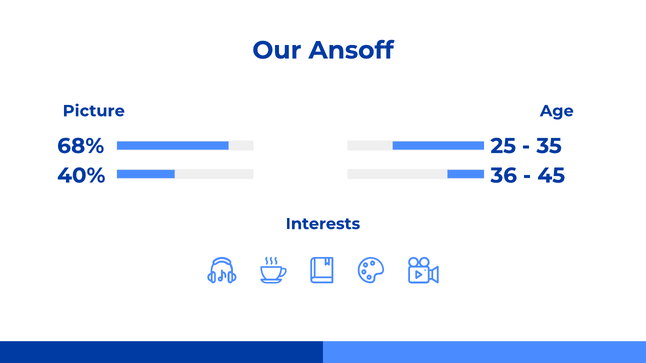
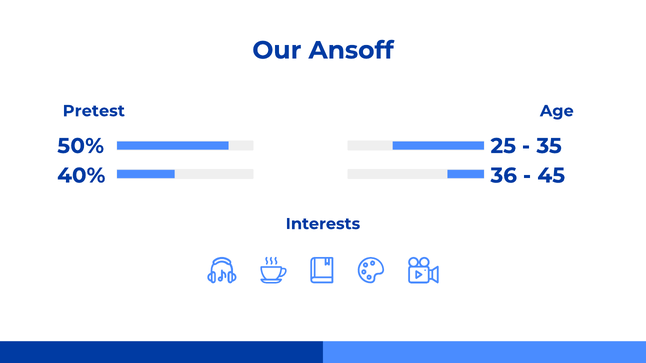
Picture: Picture -> Pretest
68%: 68% -> 50%
